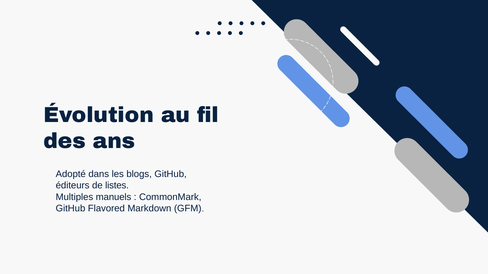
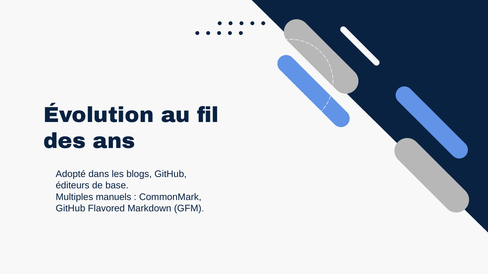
listes: listes -> base
